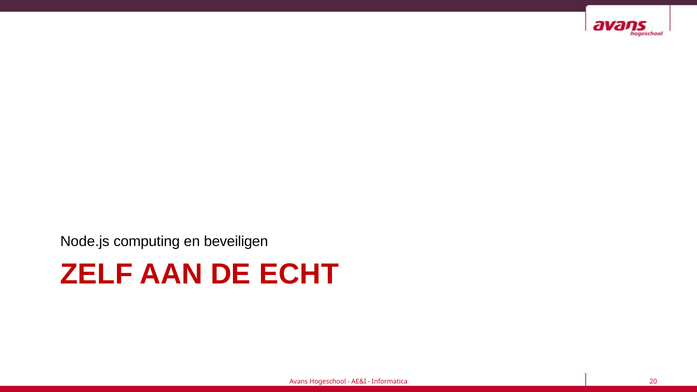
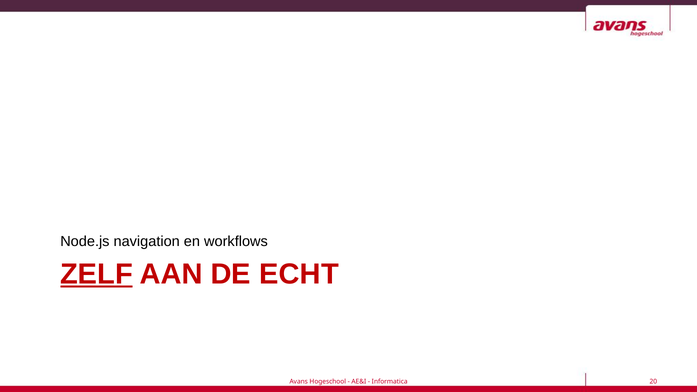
computing: computing -> navigation
beveiligen: beveiligen -> workflows
ZELF underline: none -> present
